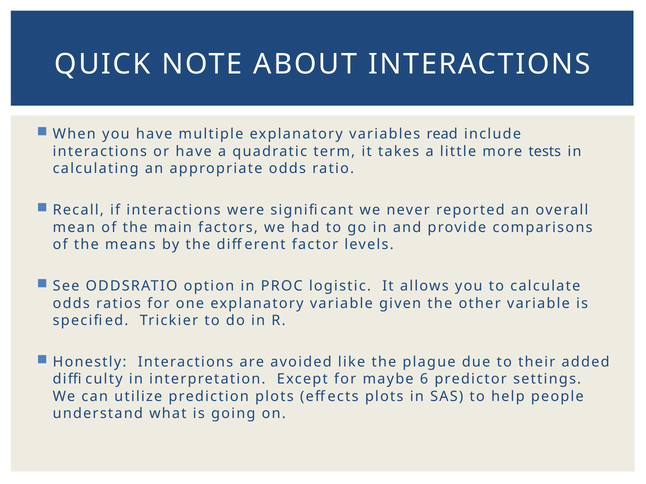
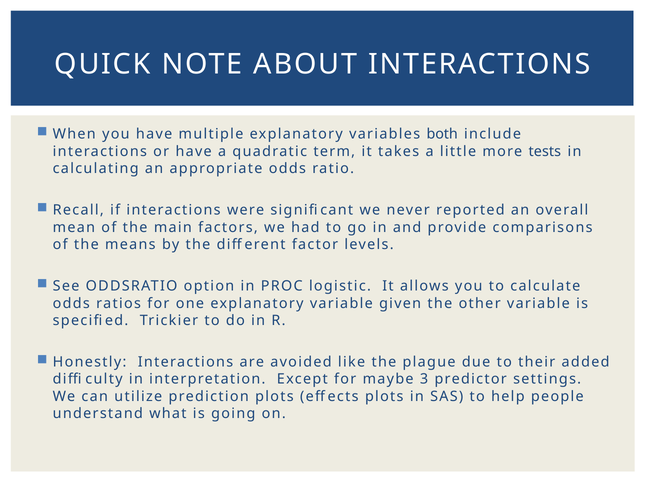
read: read -> both
6: 6 -> 3
